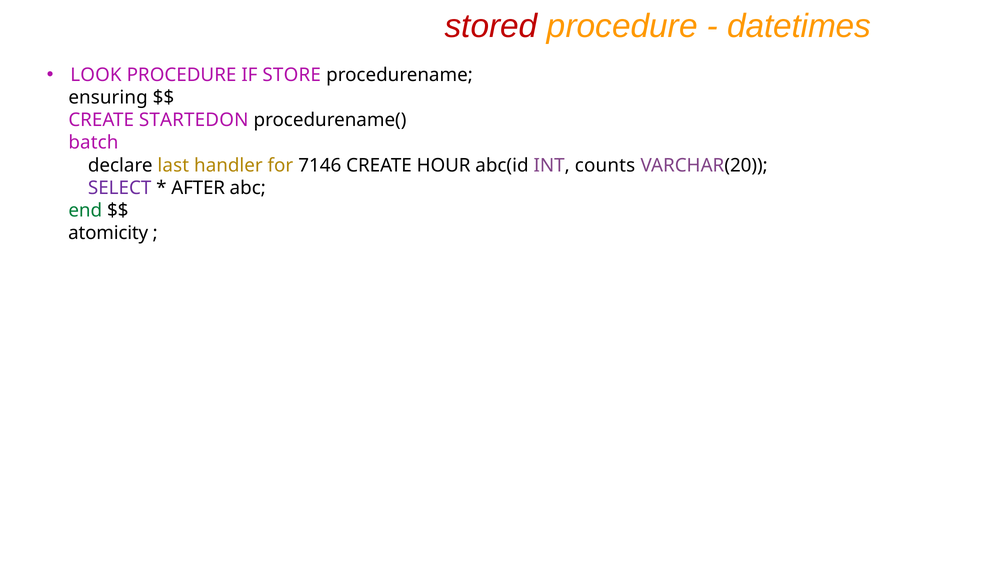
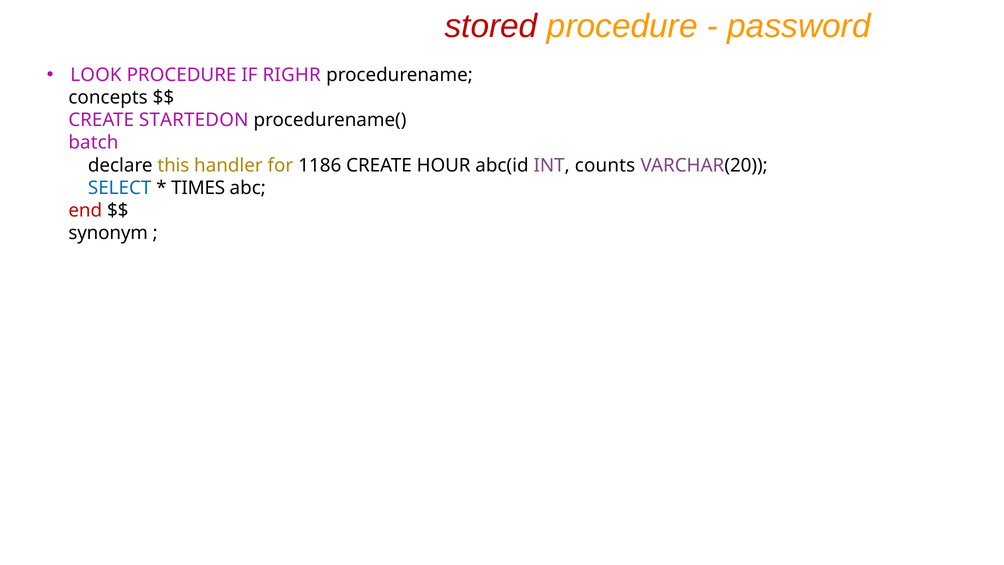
datetimes: datetimes -> password
STORE: STORE -> RIGHR
ensuring: ensuring -> concepts
last: last -> this
7146: 7146 -> 1186
SELECT colour: purple -> blue
AFTER: AFTER -> TIMES
end colour: green -> red
atomicity: atomicity -> synonym
